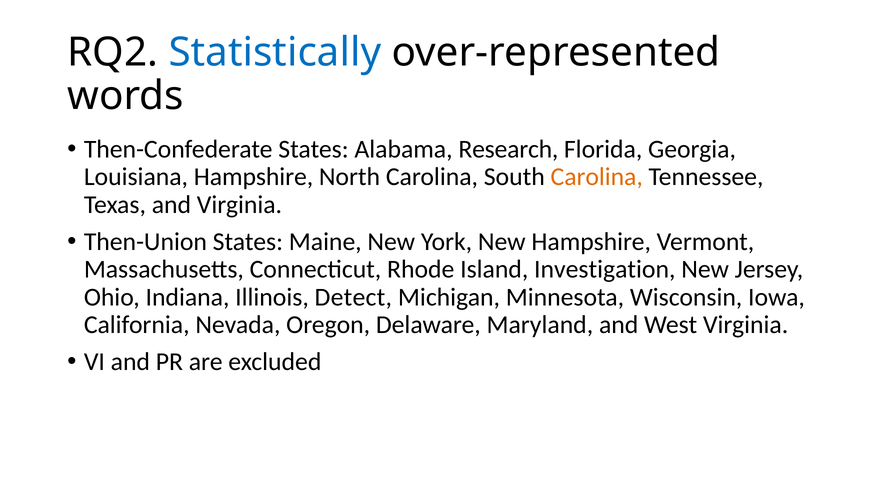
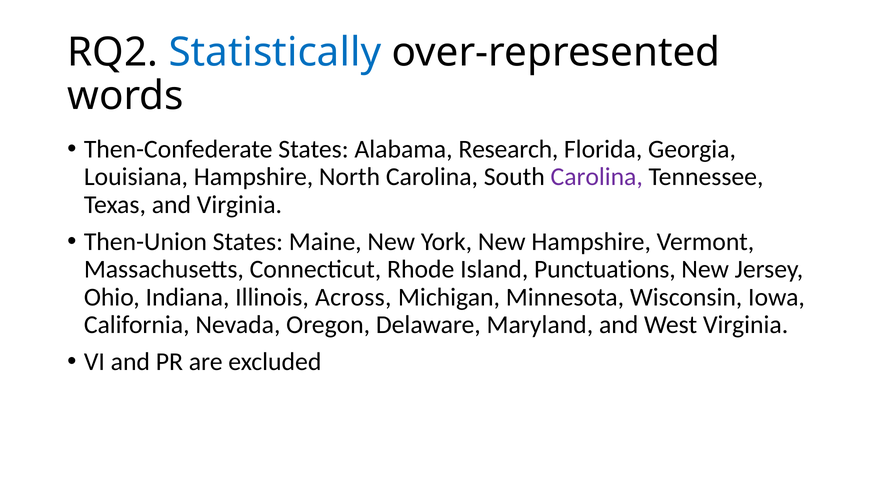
Carolina at (597, 177) colour: orange -> purple
Investigation: Investigation -> Punctuations
Detect: Detect -> Across
